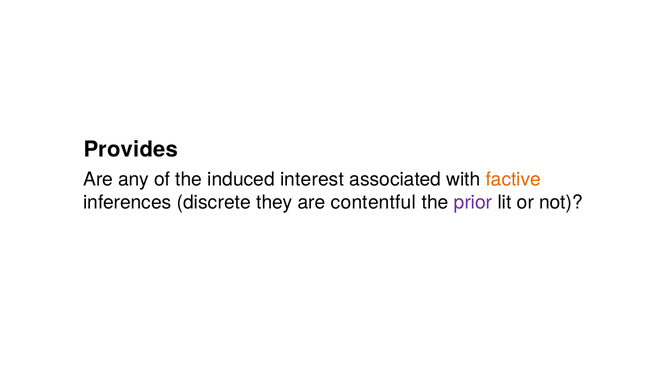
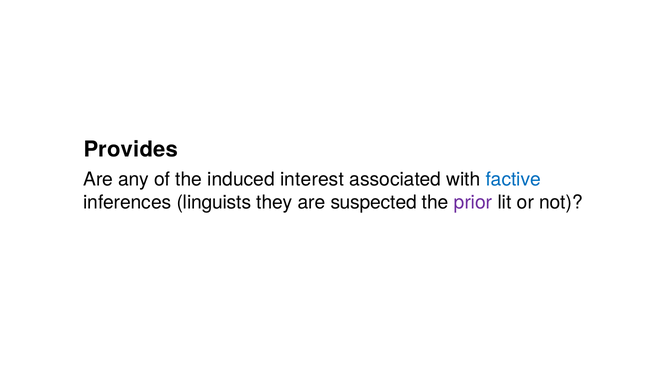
factive colour: orange -> blue
discrete: discrete -> linguists
contentful: contentful -> suspected
